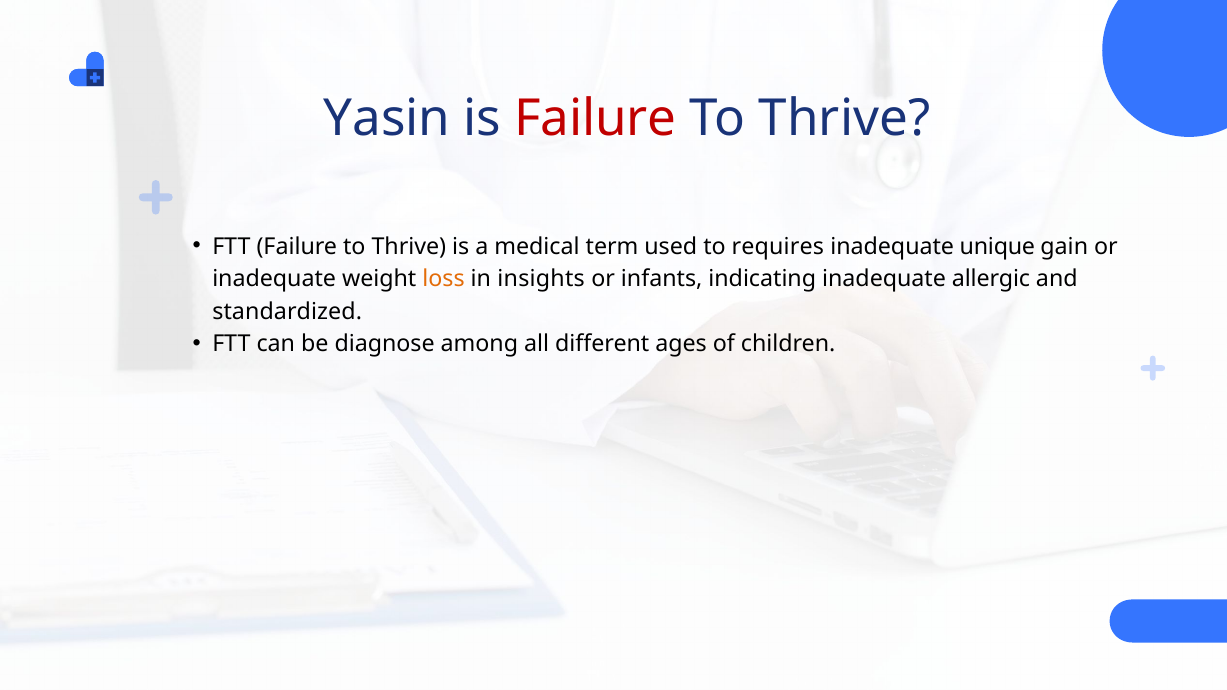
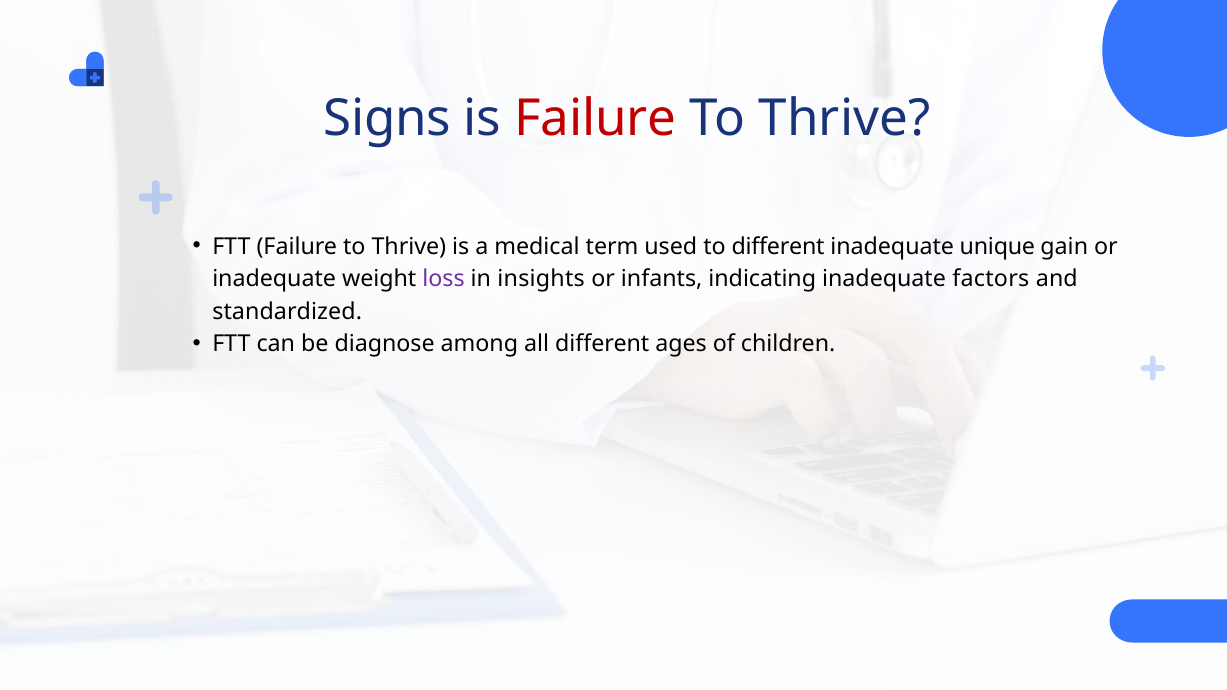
Yasin: Yasin -> Signs
to requires: requires -> different
loss colour: orange -> purple
allergic: allergic -> factors
